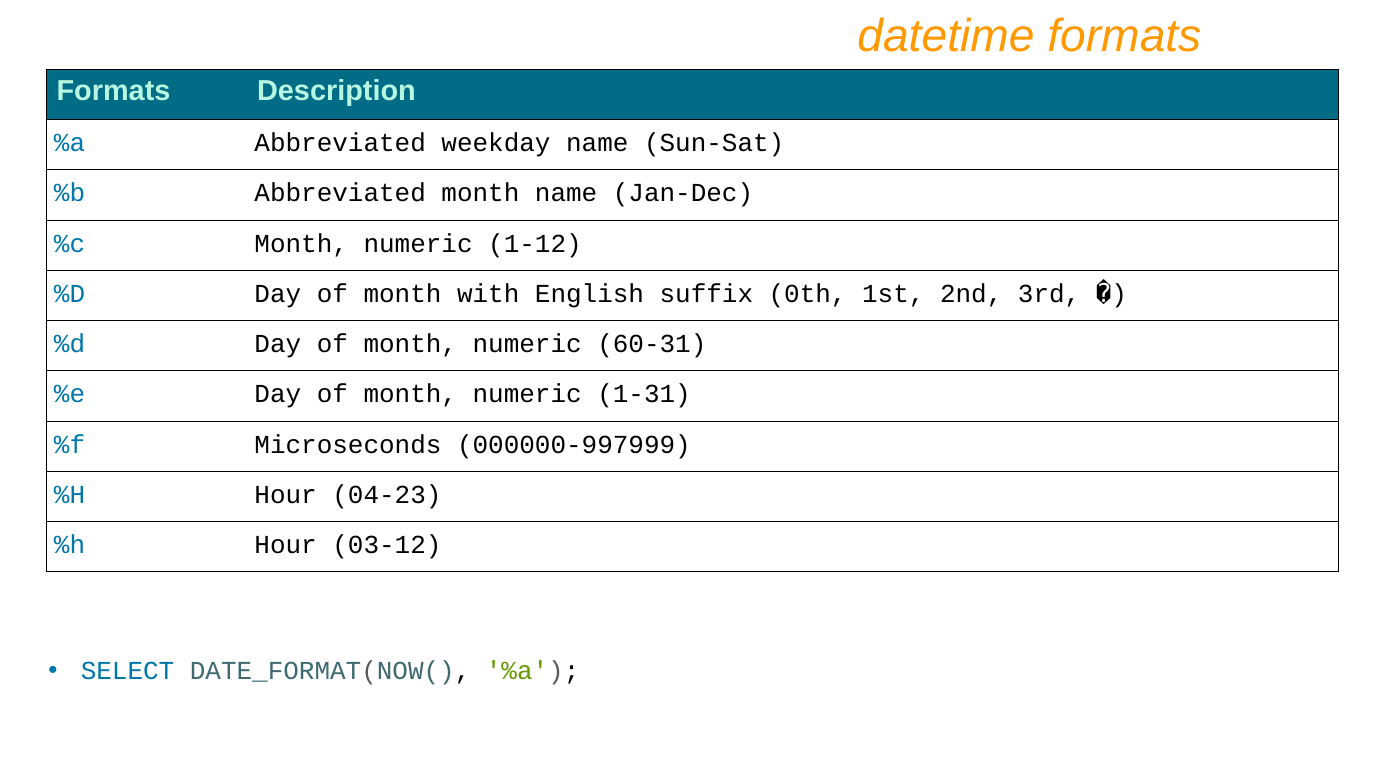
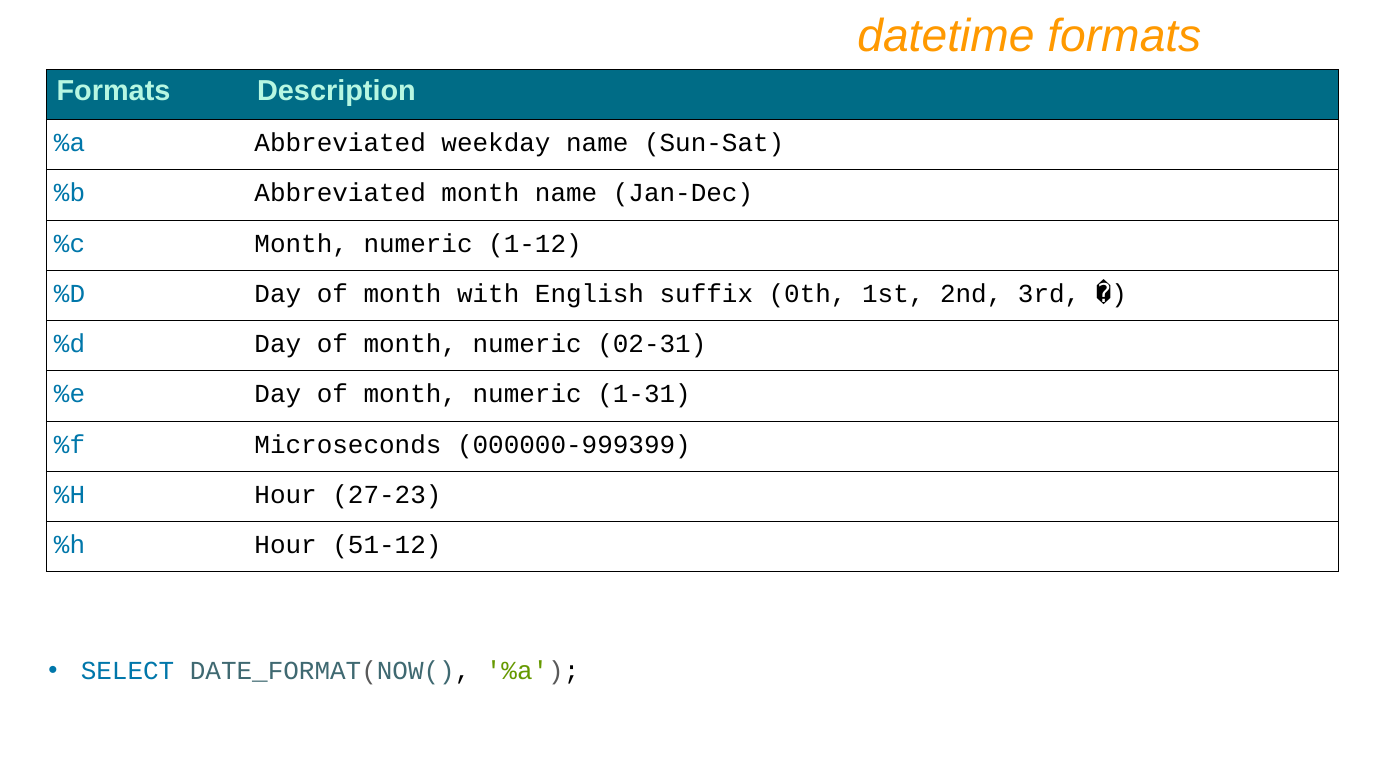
60-31: 60-31 -> 02-31
000000-997999: 000000-997999 -> 000000-999399
04-23: 04-23 -> 27-23
03-12: 03-12 -> 51-12
